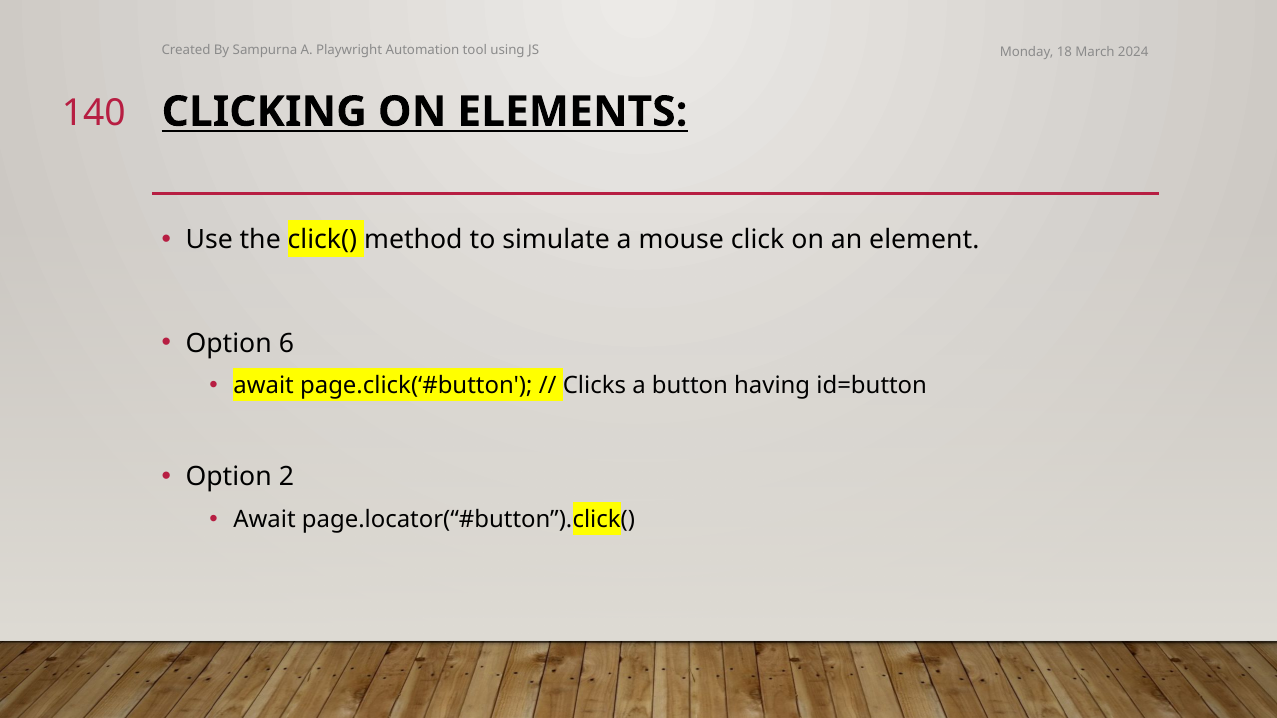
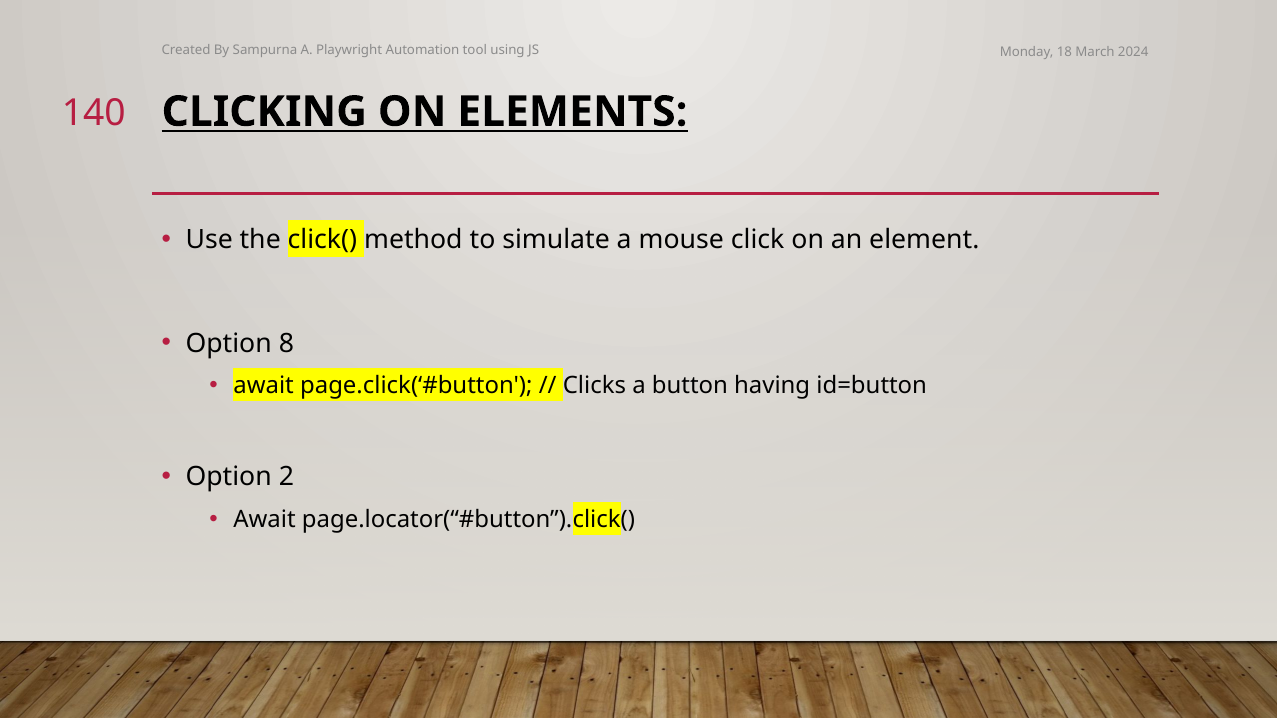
6: 6 -> 8
